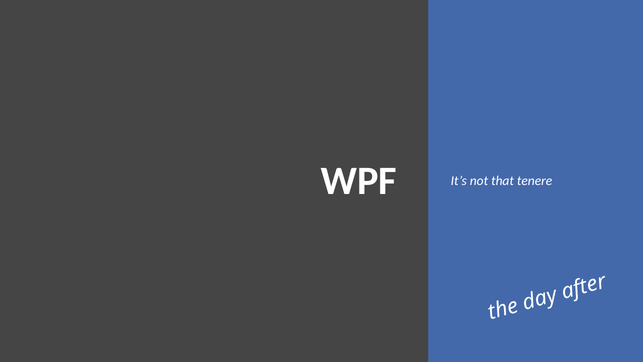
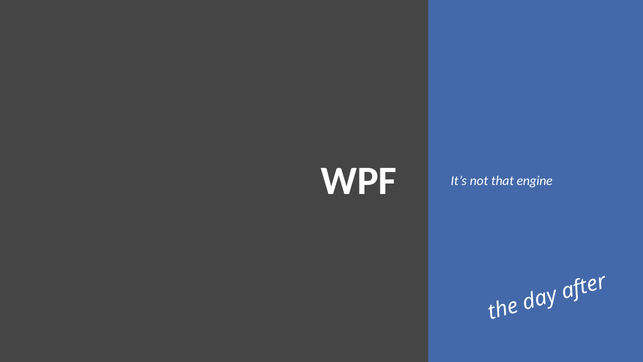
tenere: tenere -> engine
